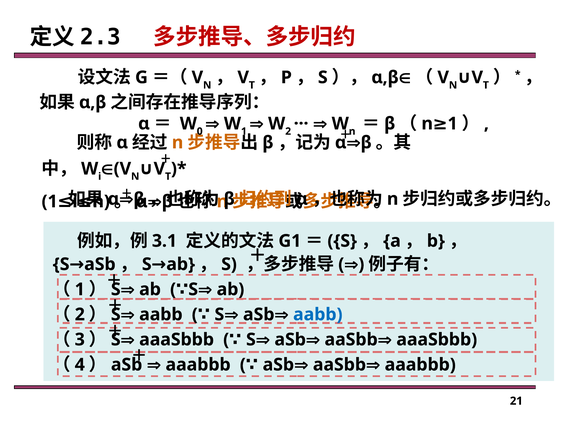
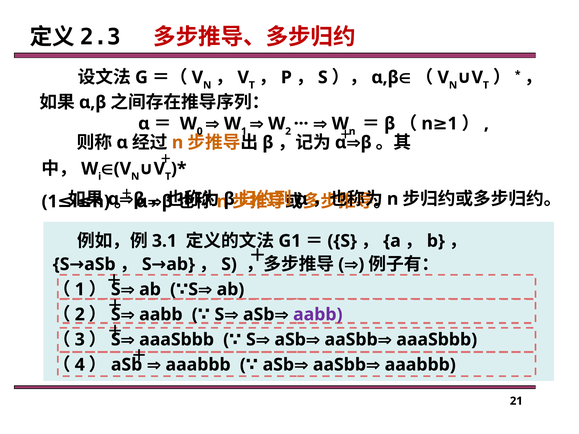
aabb at (318, 315) colour: blue -> purple
